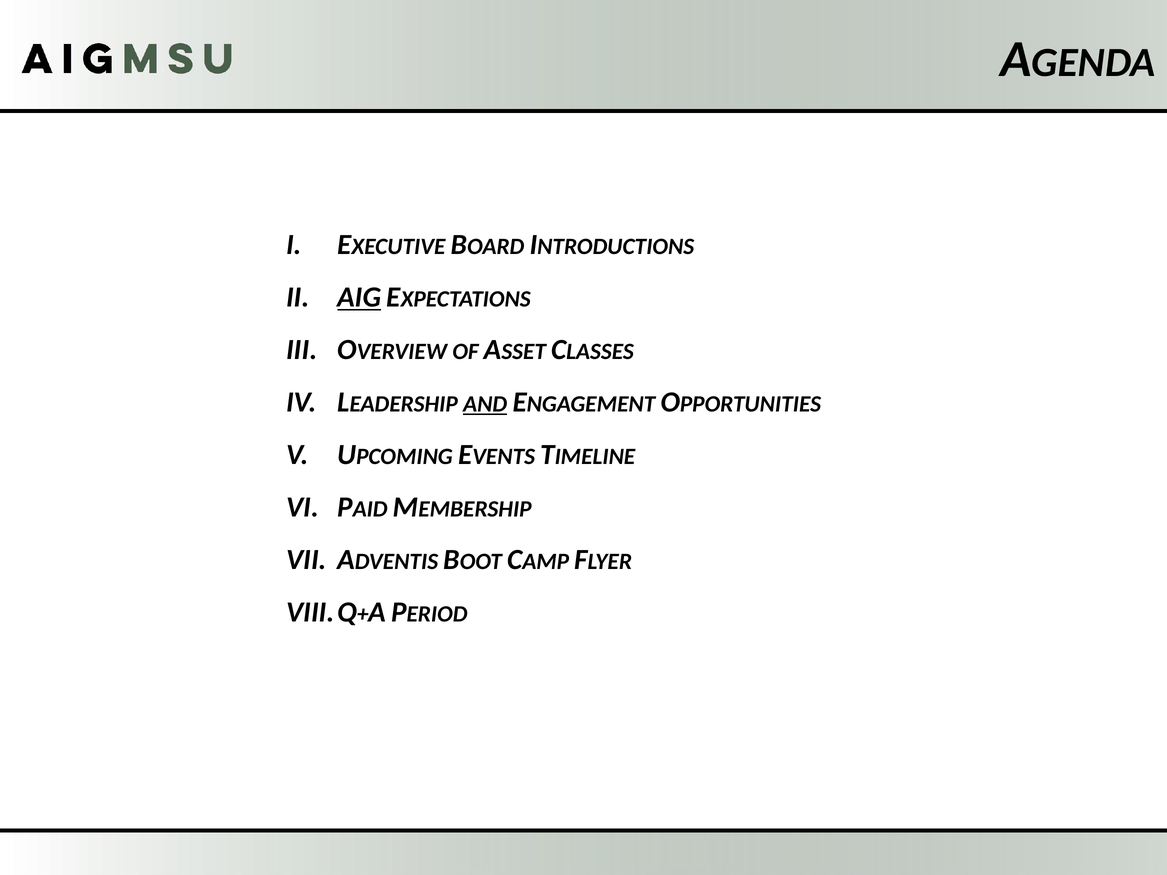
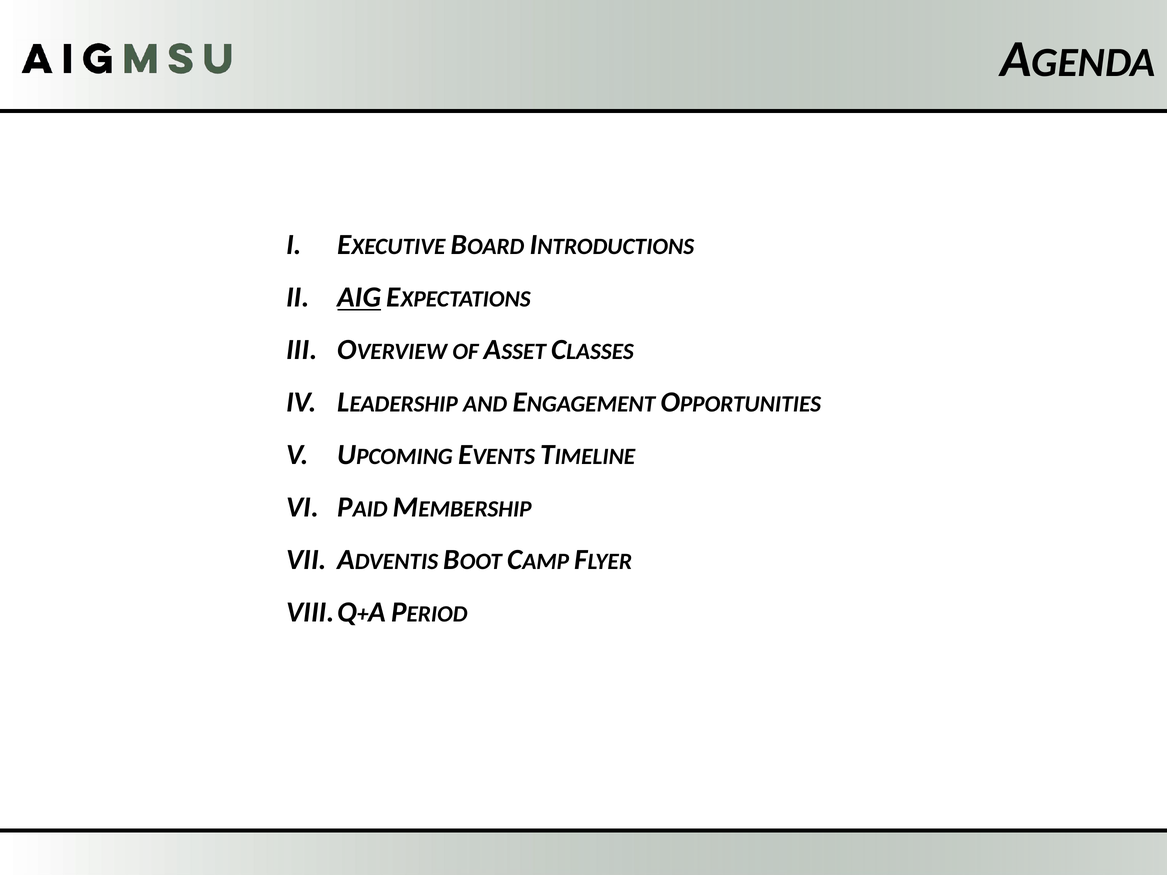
AND underline: present -> none
